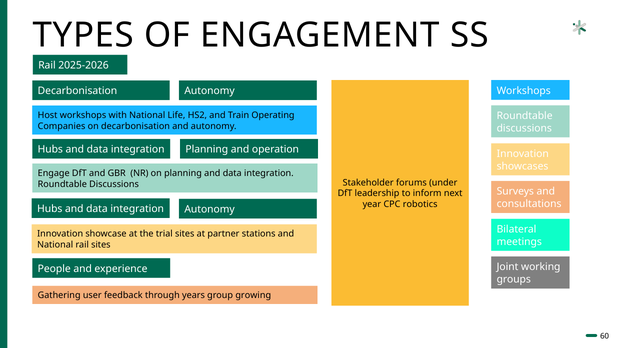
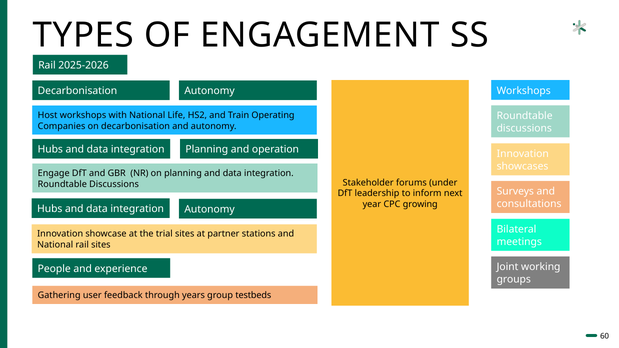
robotics: robotics -> growing
growing: growing -> testbeds
